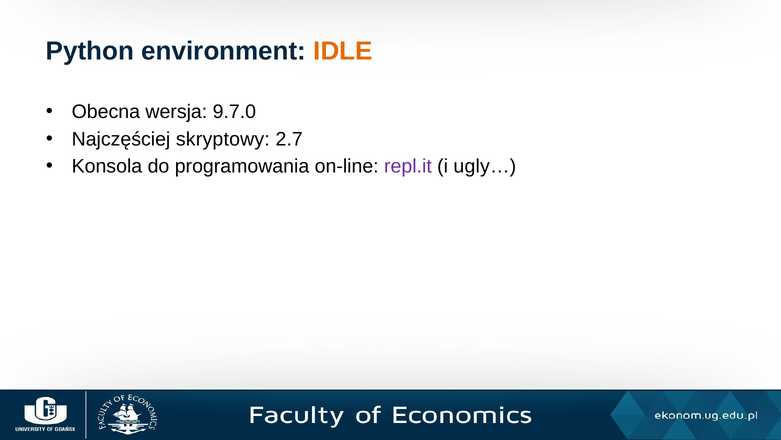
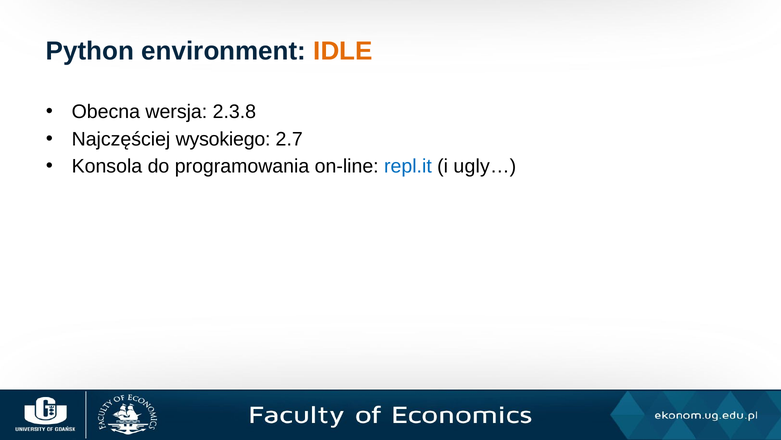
9.7.0: 9.7.0 -> 2.3.8
skryptowy: skryptowy -> wysokiego
repl.it colour: purple -> blue
